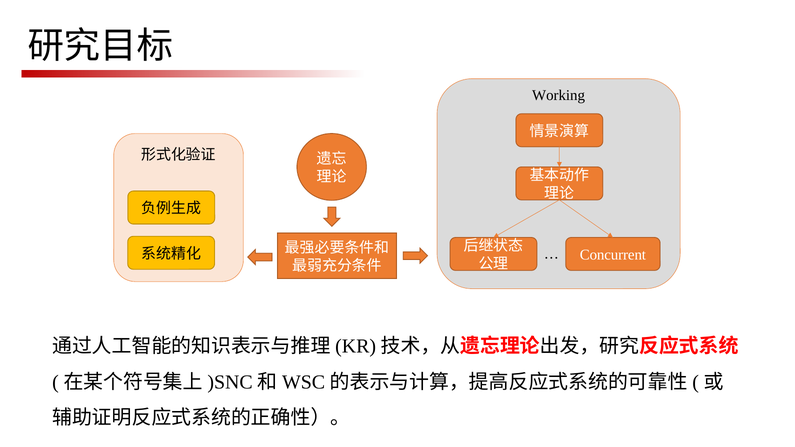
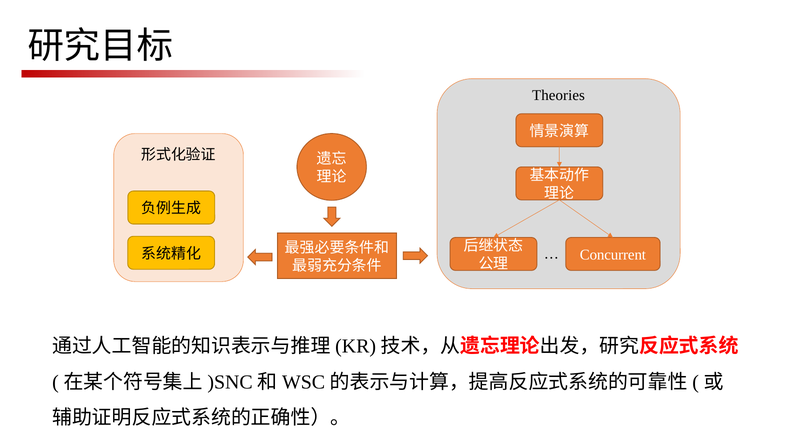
Working: Working -> Theories
